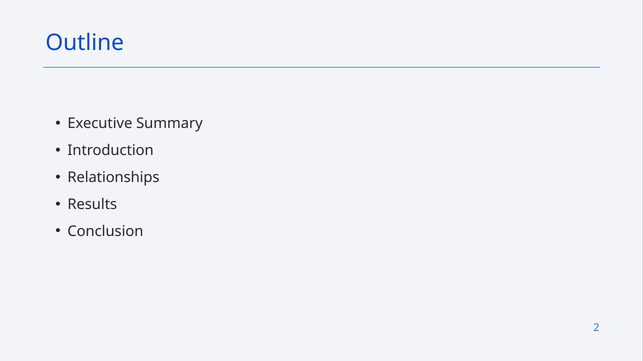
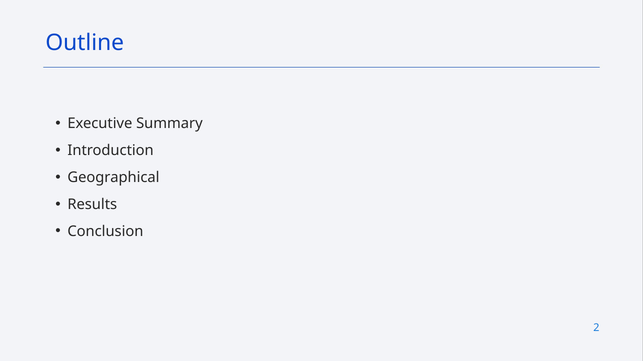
Relationships: Relationships -> Geographical
